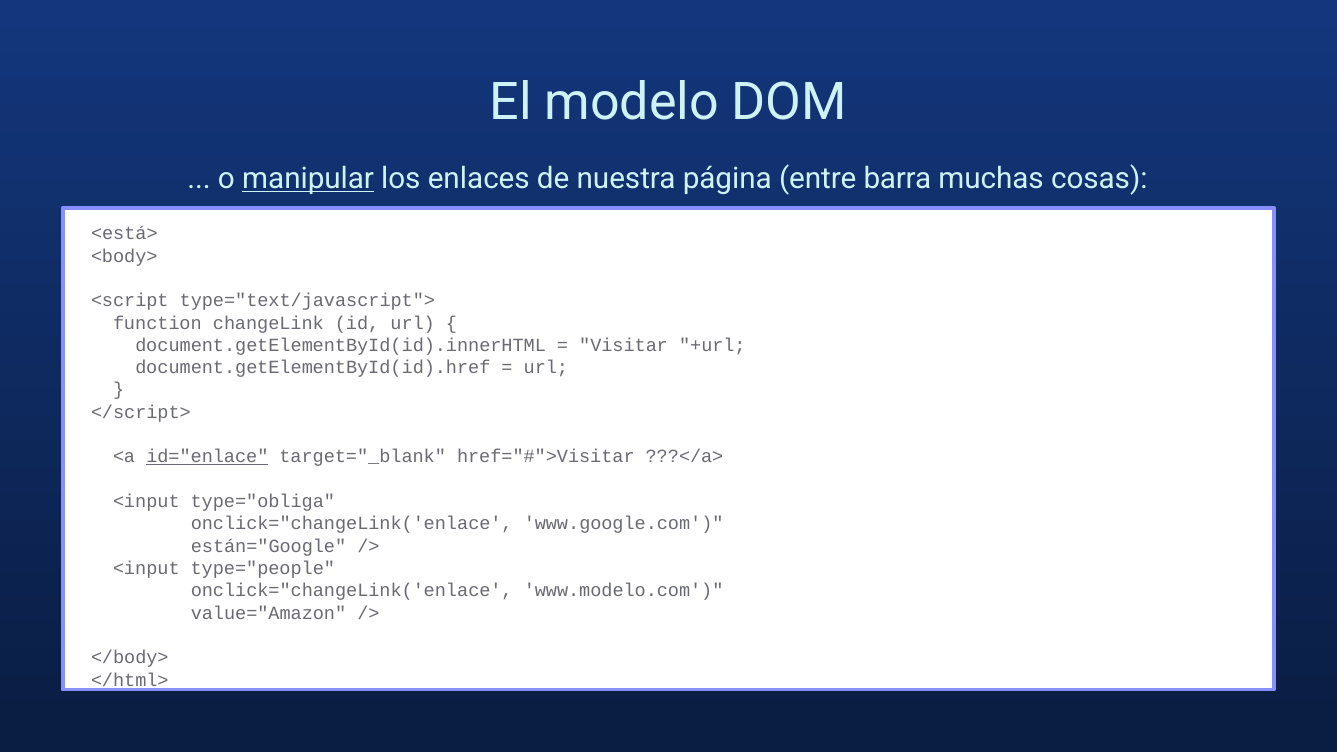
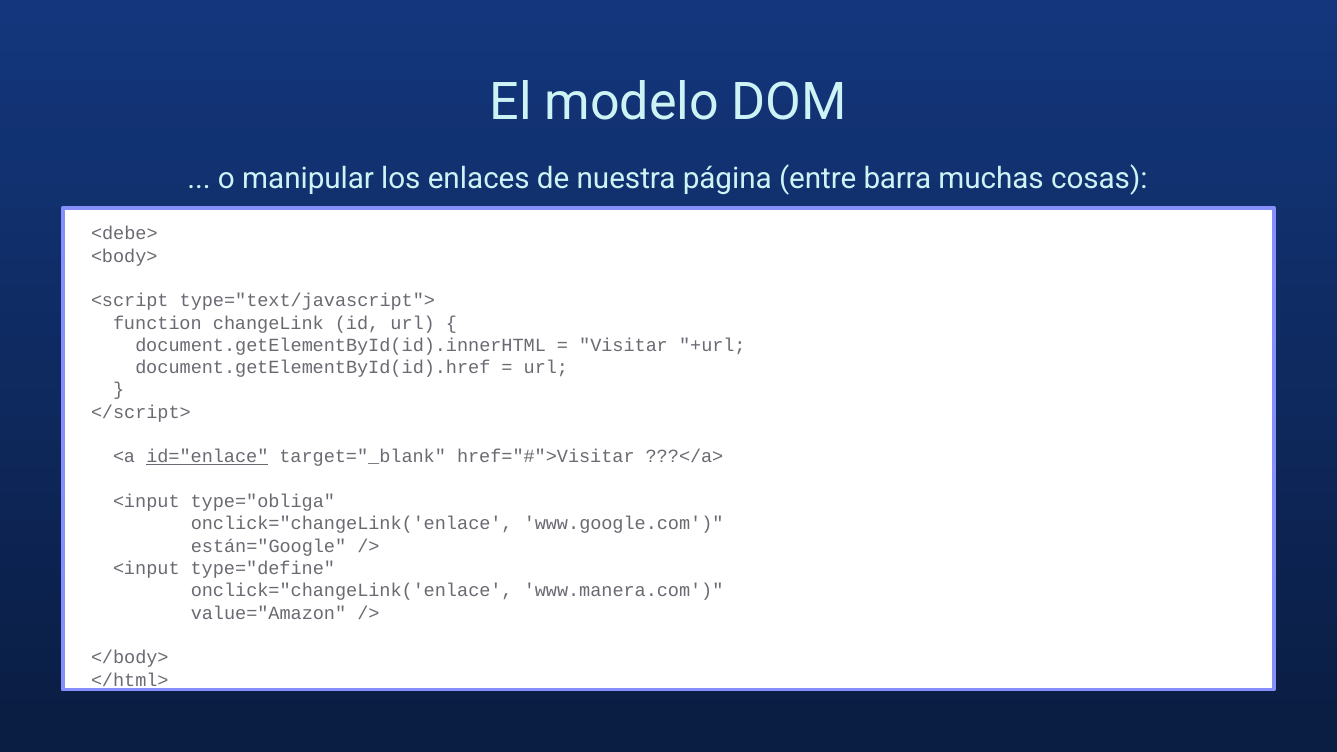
manipular underline: present -> none
<está>: <está> -> <debe>
type="people: type="people -> type="define
www.modelo.com: www.modelo.com -> www.manera.com
